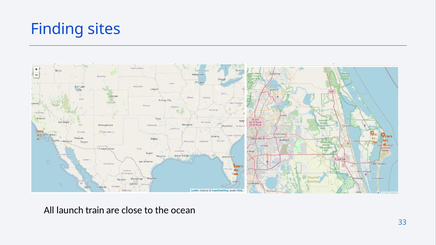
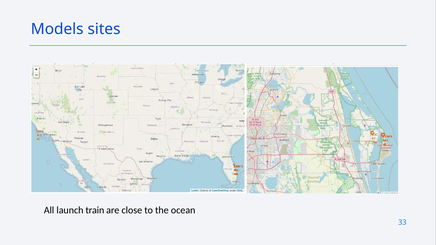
Finding: Finding -> Models
